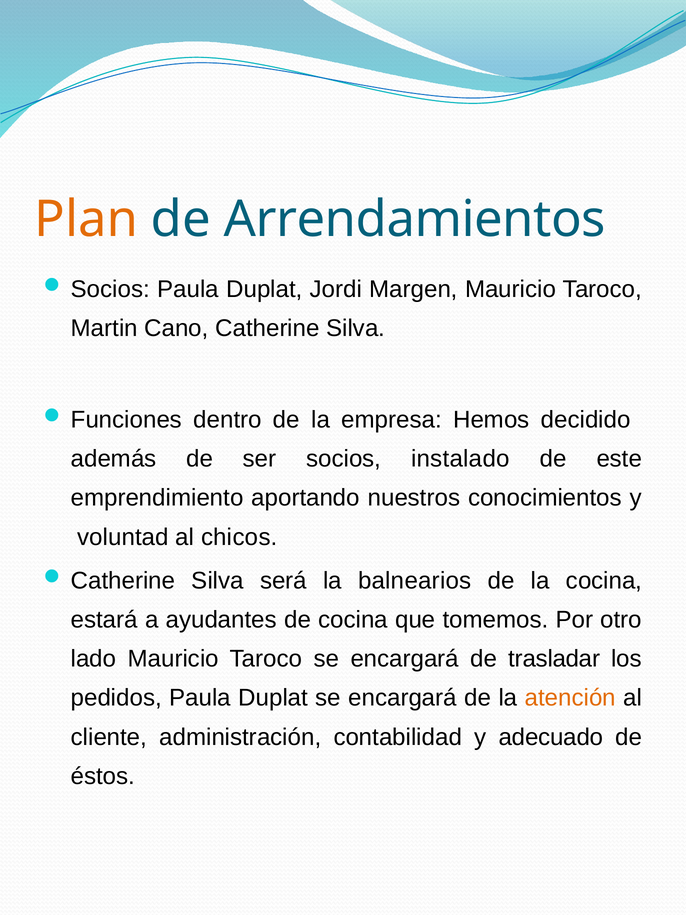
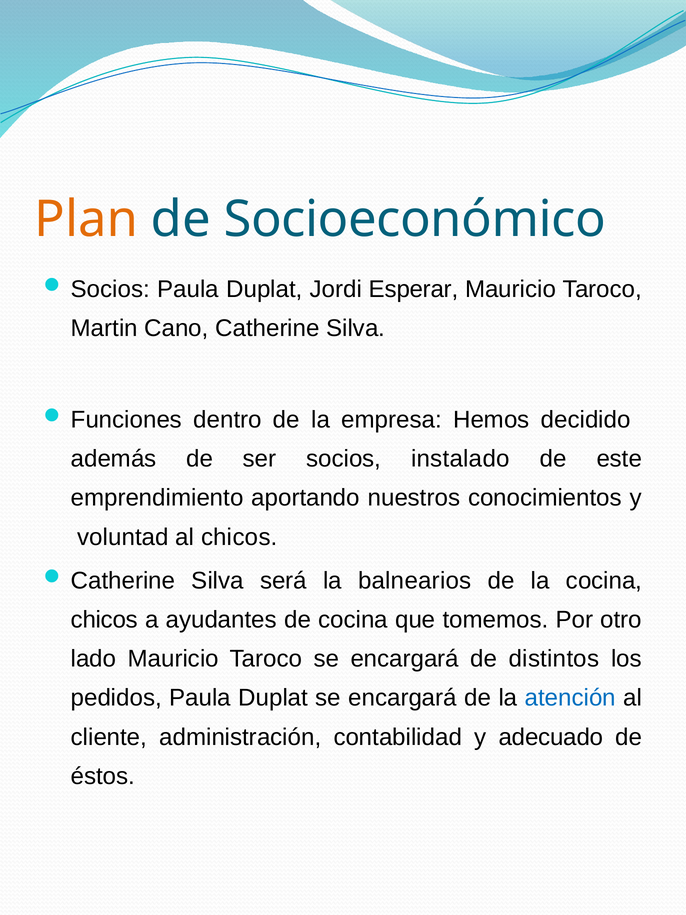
Arrendamientos: Arrendamientos -> Socioeconómico
Margen: Margen -> Esperar
estará at (104, 620): estará -> chicos
trasladar: trasladar -> distintos
atención colour: orange -> blue
